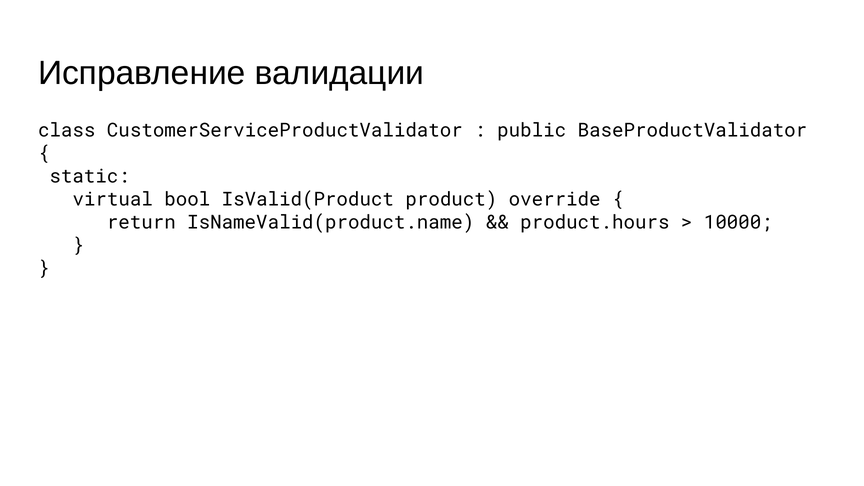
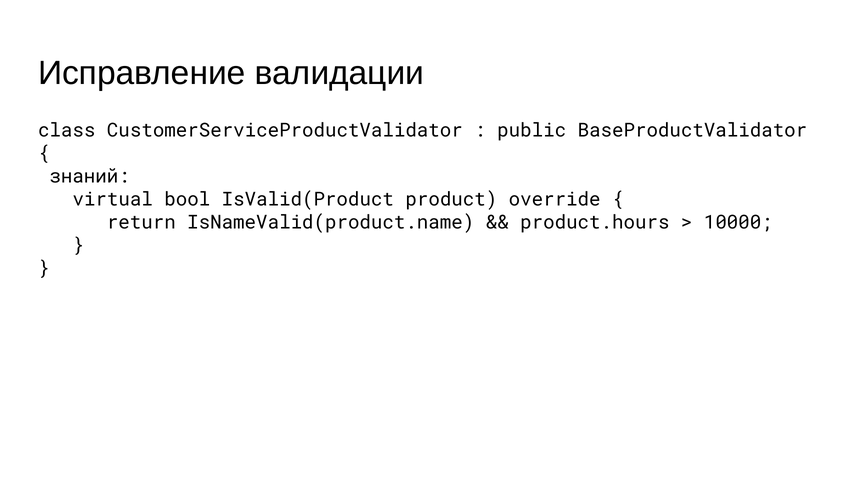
static: static -> знаний
